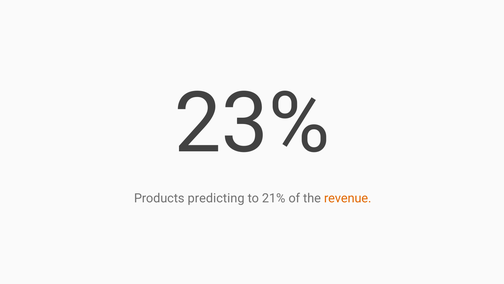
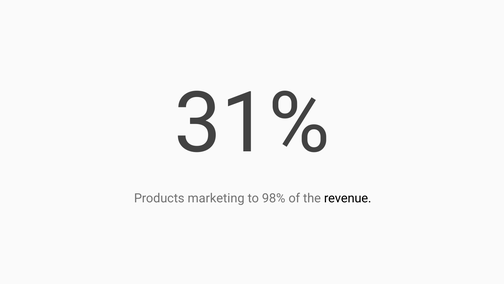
23%: 23% -> 31%
predicting: predicting -> marketing
21%: 21% -> 98%
revenue colour: orange -> black
